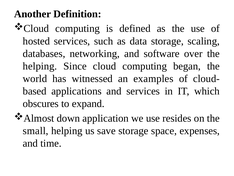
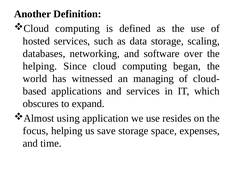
examples: examples -> managing
down: down -> using
small: small -> focus
